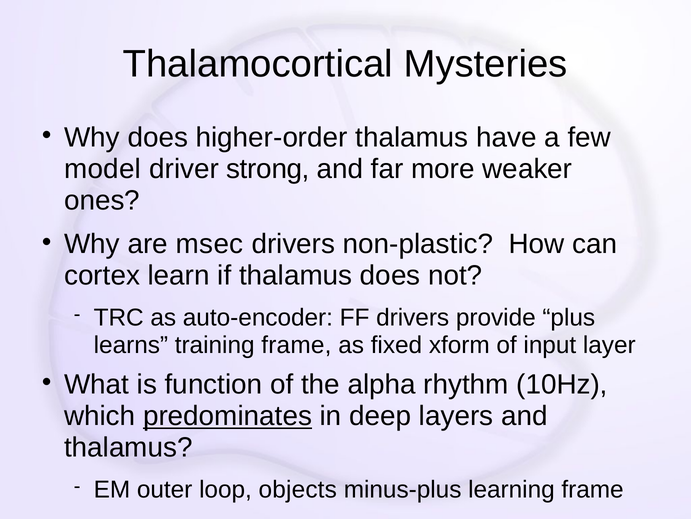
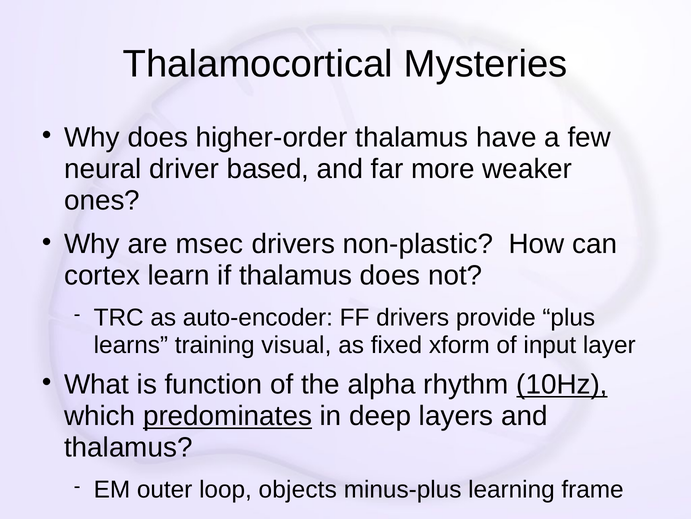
model: model -> neural
strong: strong -> based
training frame: frame -> visual
10Hz underline: none -> present
